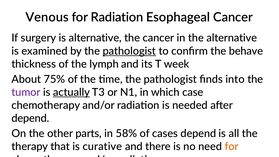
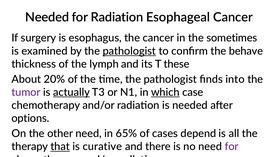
Venous at (47, 17): Venous -> Needed
is alternative: alternative -> esophagus
the alternative: alternative -> sometimes
week: week -> these
75%: 75% -> 20%
which underline: none -> present
depend at (30, 118): depend -> options
other parts: parts -> need
58%: 58% -> 65%
that underline: none -> present
for at (232, 147) colour: orange -> purple
